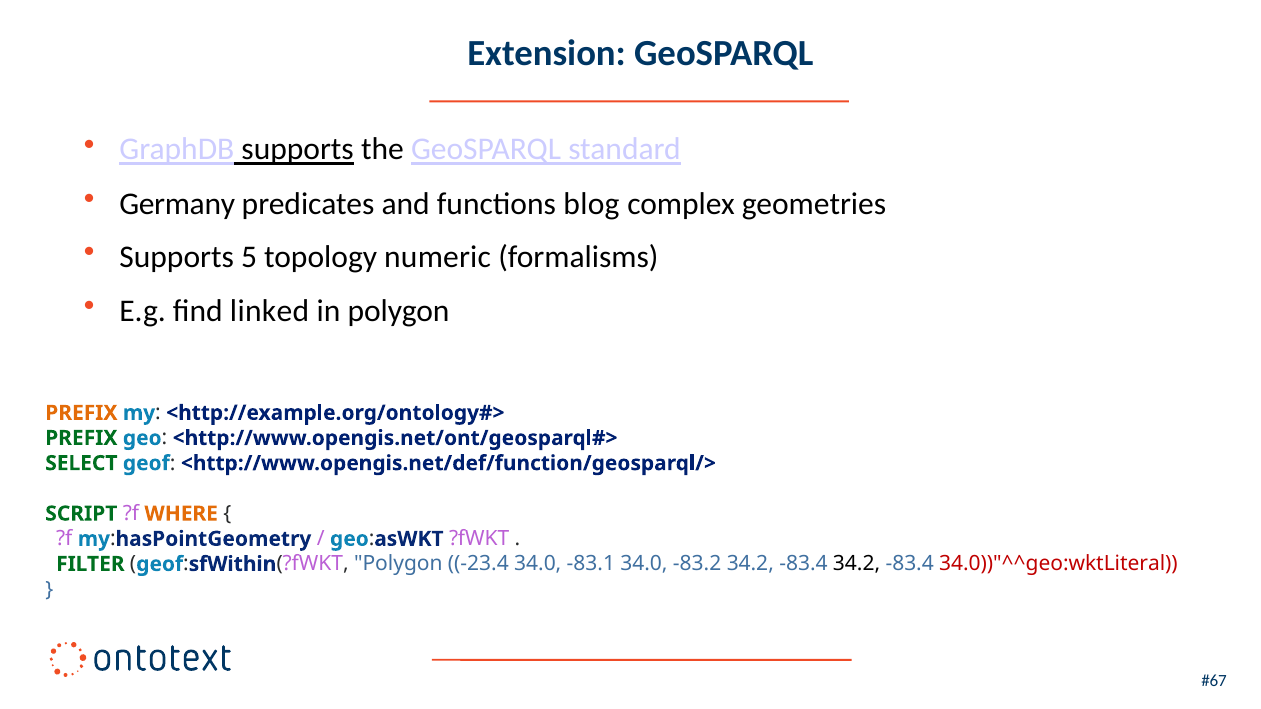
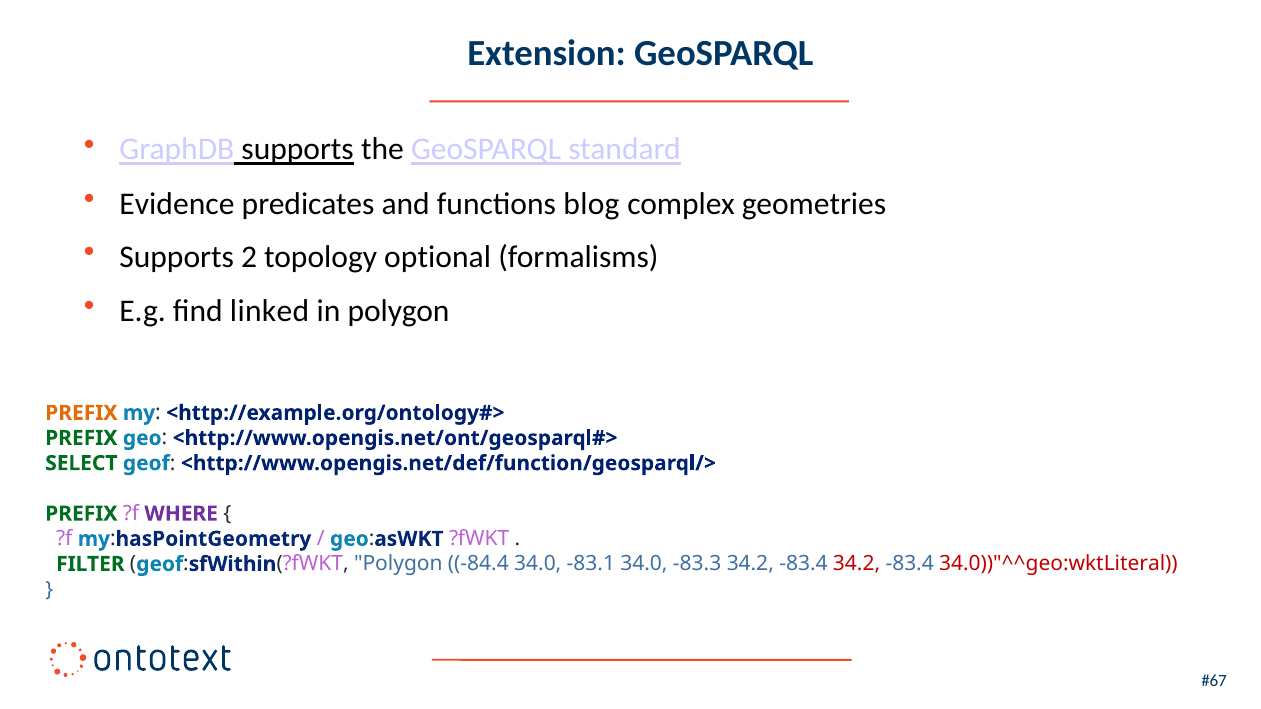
Germany: Germany -> Evidence
5: 5 -> 2
numeric: numeric -> optional
SCRIPT at (81, 514): SCRIPT -> PREFIX
WHERE colour: orange -> purple
-23.4: -23.4 -> -84.4
-83.2: -83.2 -> -83.3
34.2 at (857, 564) colour: black -> red
